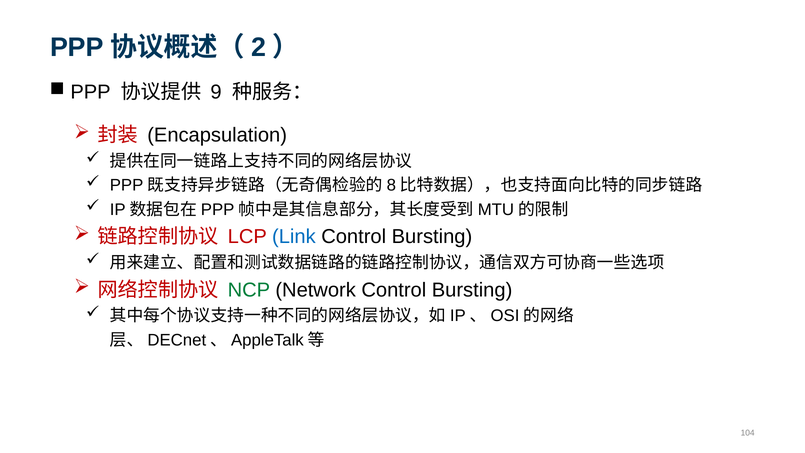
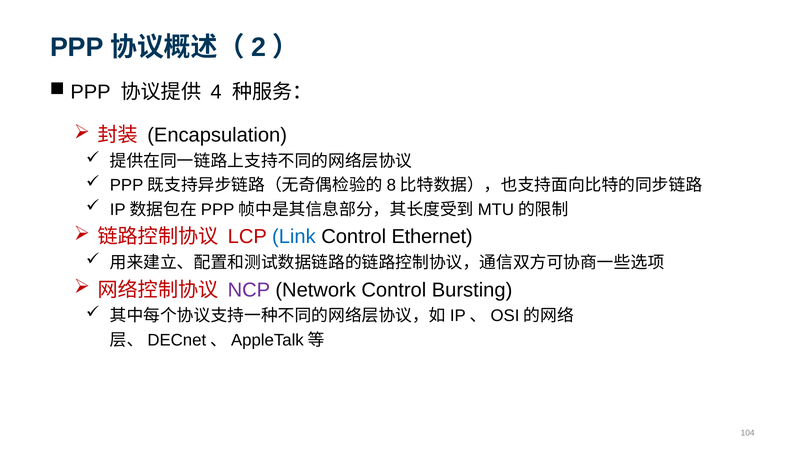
9: 9 -> 4
Bursting at (432, 237): Bursting -> Ethernet
NCP colour: green -> purple
